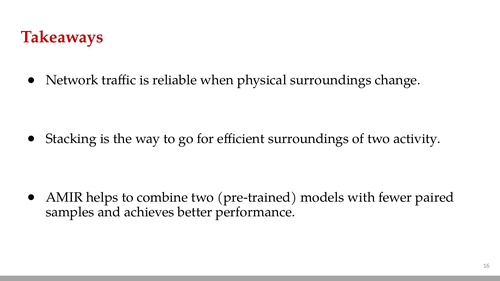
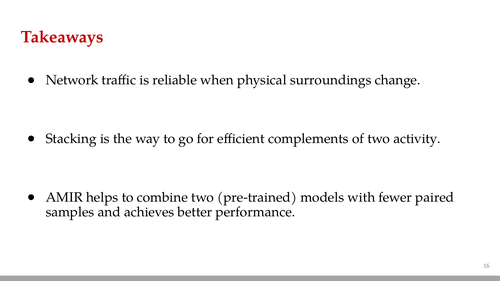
efficient surroundings: surroundings -> complements
